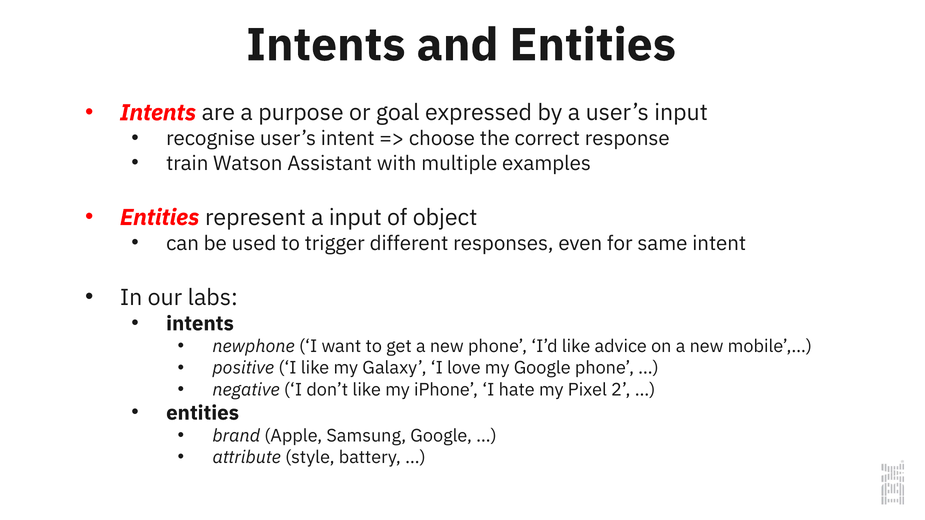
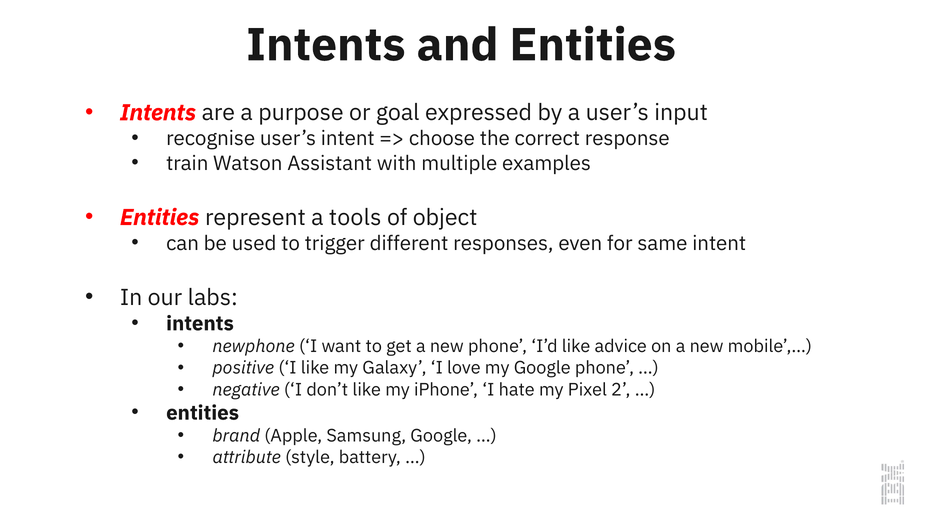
a input: input -> tools
